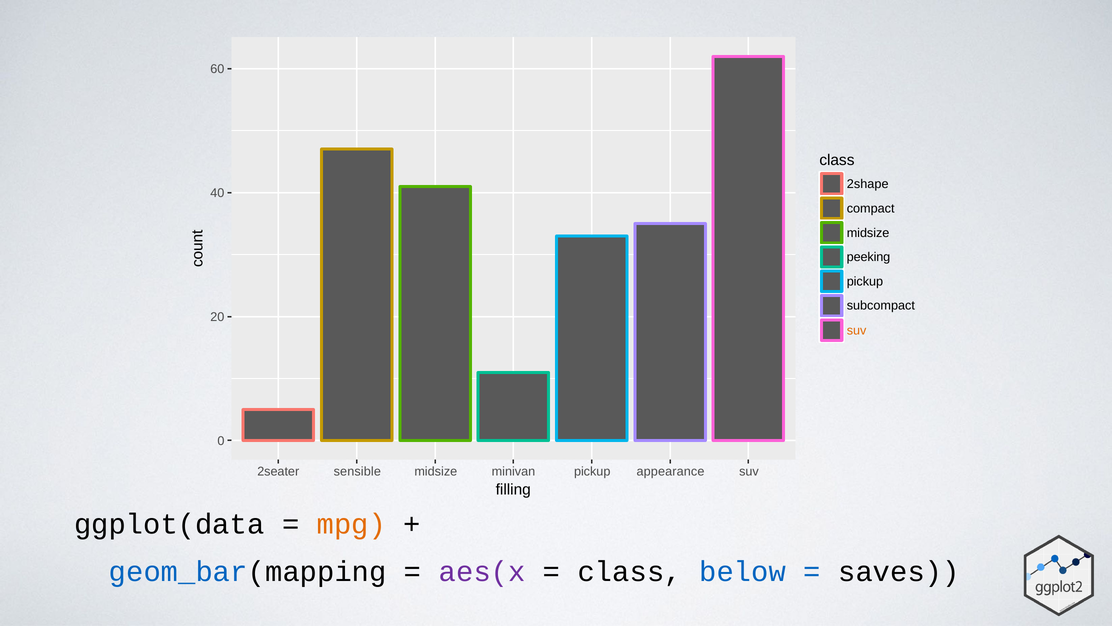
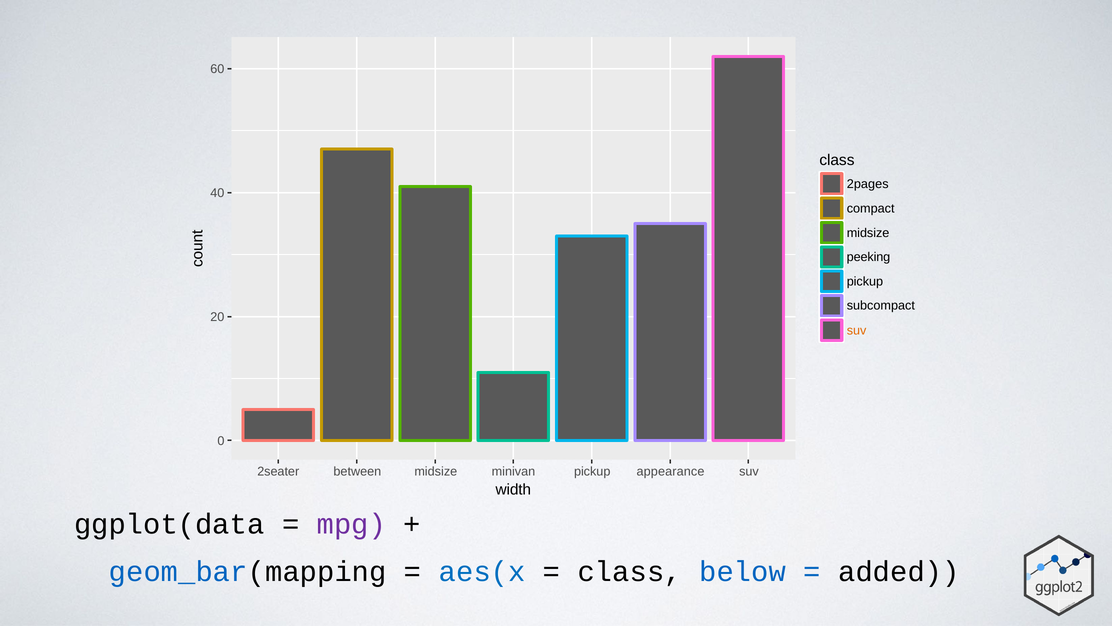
2shape: 2shape -> 2pages
sensible: sensible -> between
filling: filling -> width
mpg colour: orange -> purple
aes(x colour: purple -> blue
saves: saves -> added
